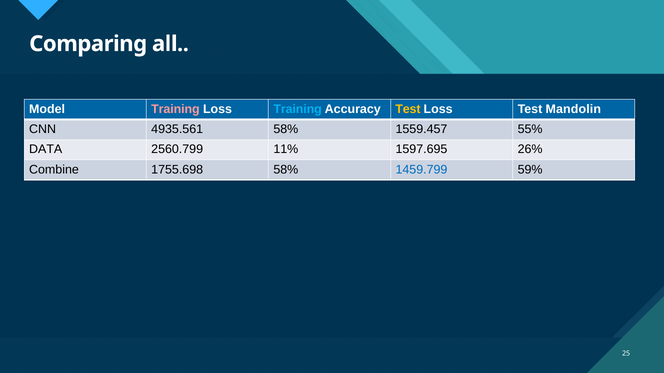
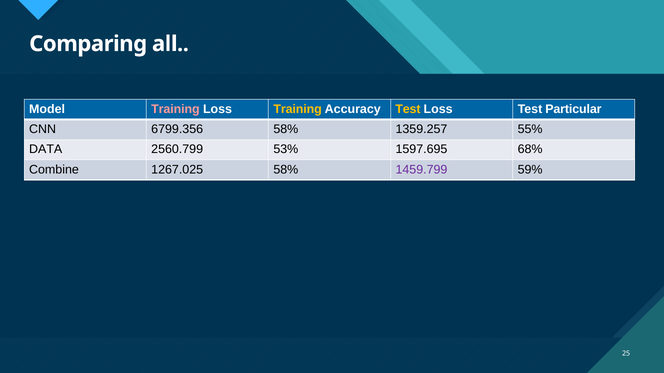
Training at (298, 109) colour: light blue -> yellow
Mandolin: Mandolin -> Particular
4935.561: 4935.561 -> 6799.356
1559.457: 1559.457 -> 1359.257
11%: 11% -> 53%
26%: 26% -> 68%
1755.698: 1755.698 -> 1267.025
1459.799 colour: blue -> purple
